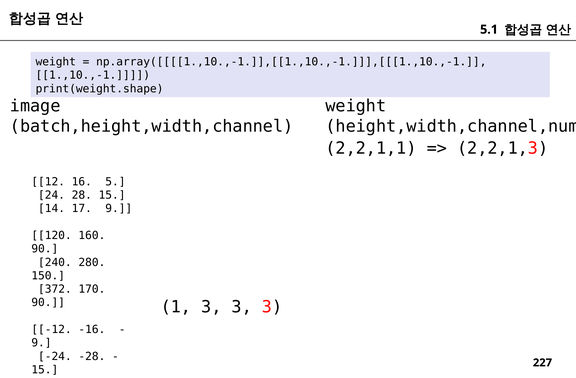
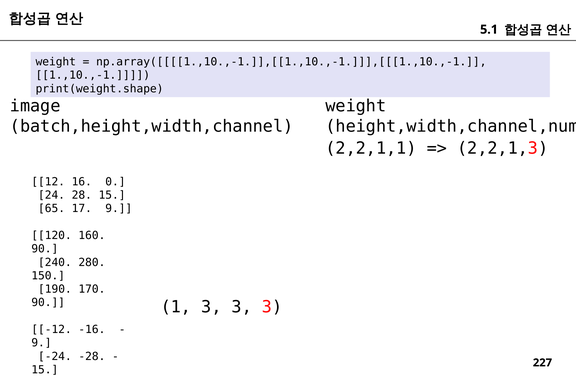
5: 5 -> 0
14: 14 -> 65
372: 372 -> 190
